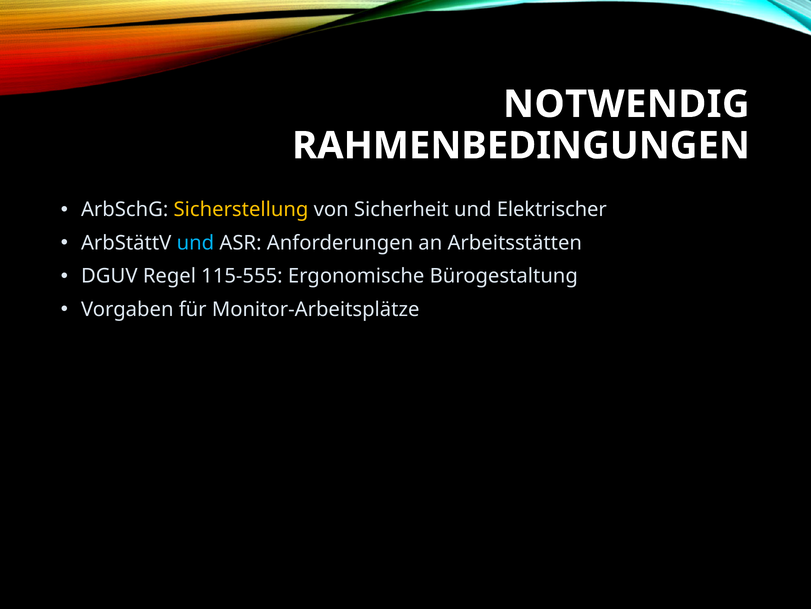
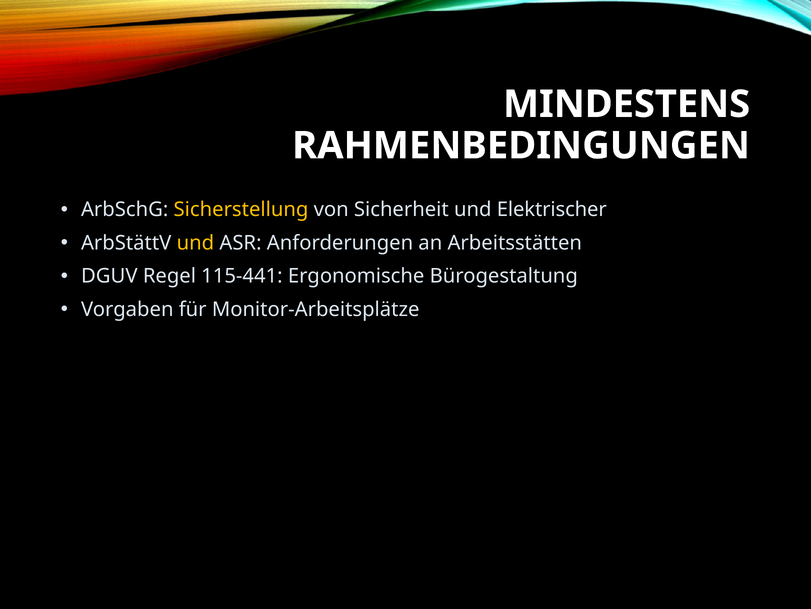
NOTWENDIG: NOTWENDIG -> MINDESTENS
und at (195, 243) colour: light blue -> yellow
115-555: 115-555 -> 115-441
